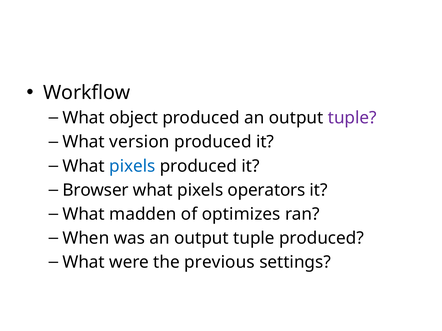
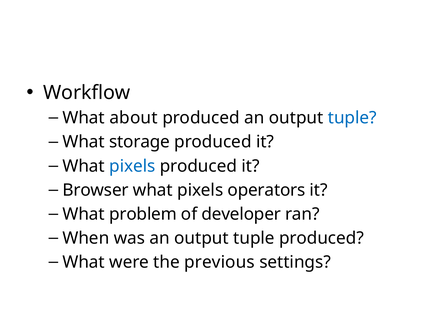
object: object -> about
tuple at (352, 118) colour: purple -> blue
version: version -> storage
madden: madden -> problem
optimizes: optimizes -> developer
